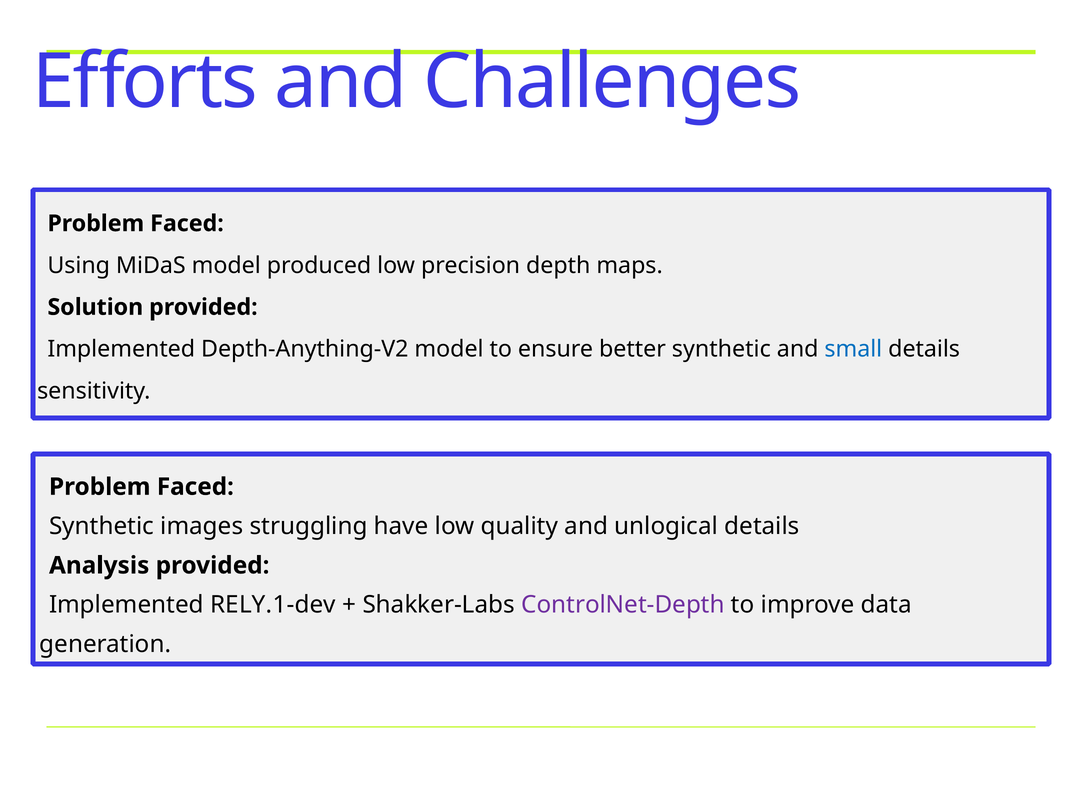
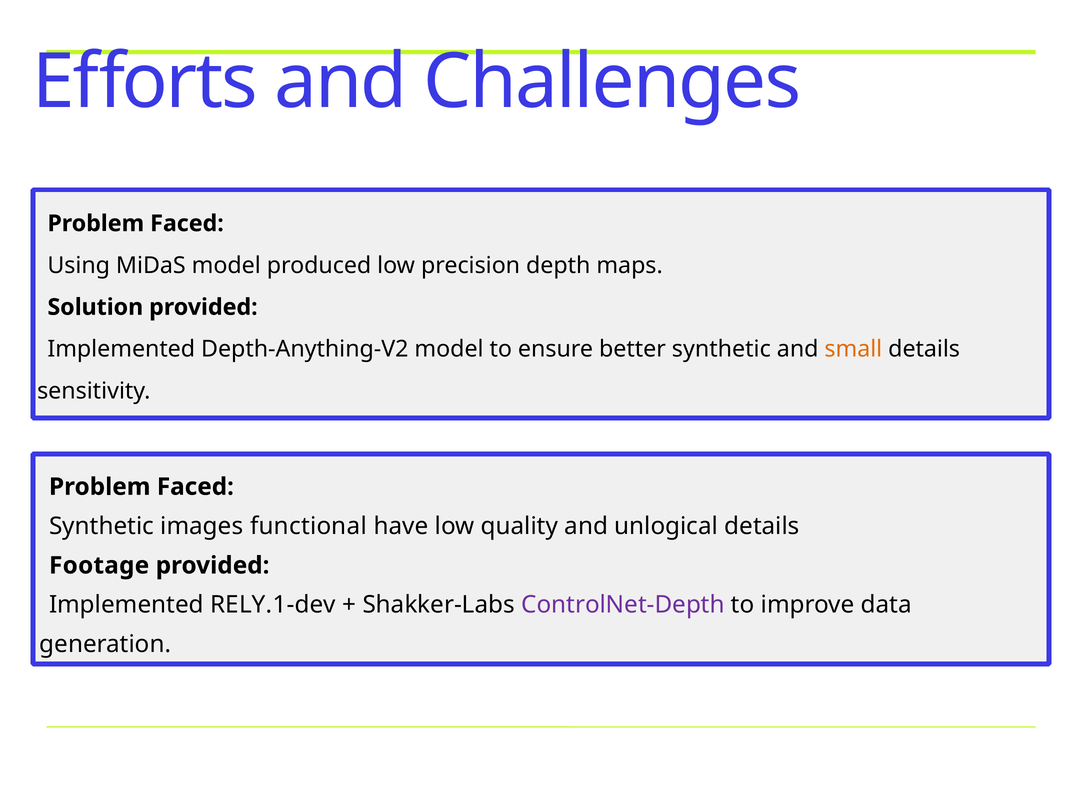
small colour: blue -> orange
struggling: struggling -> functional
Analysis: Analysis -> Footage
